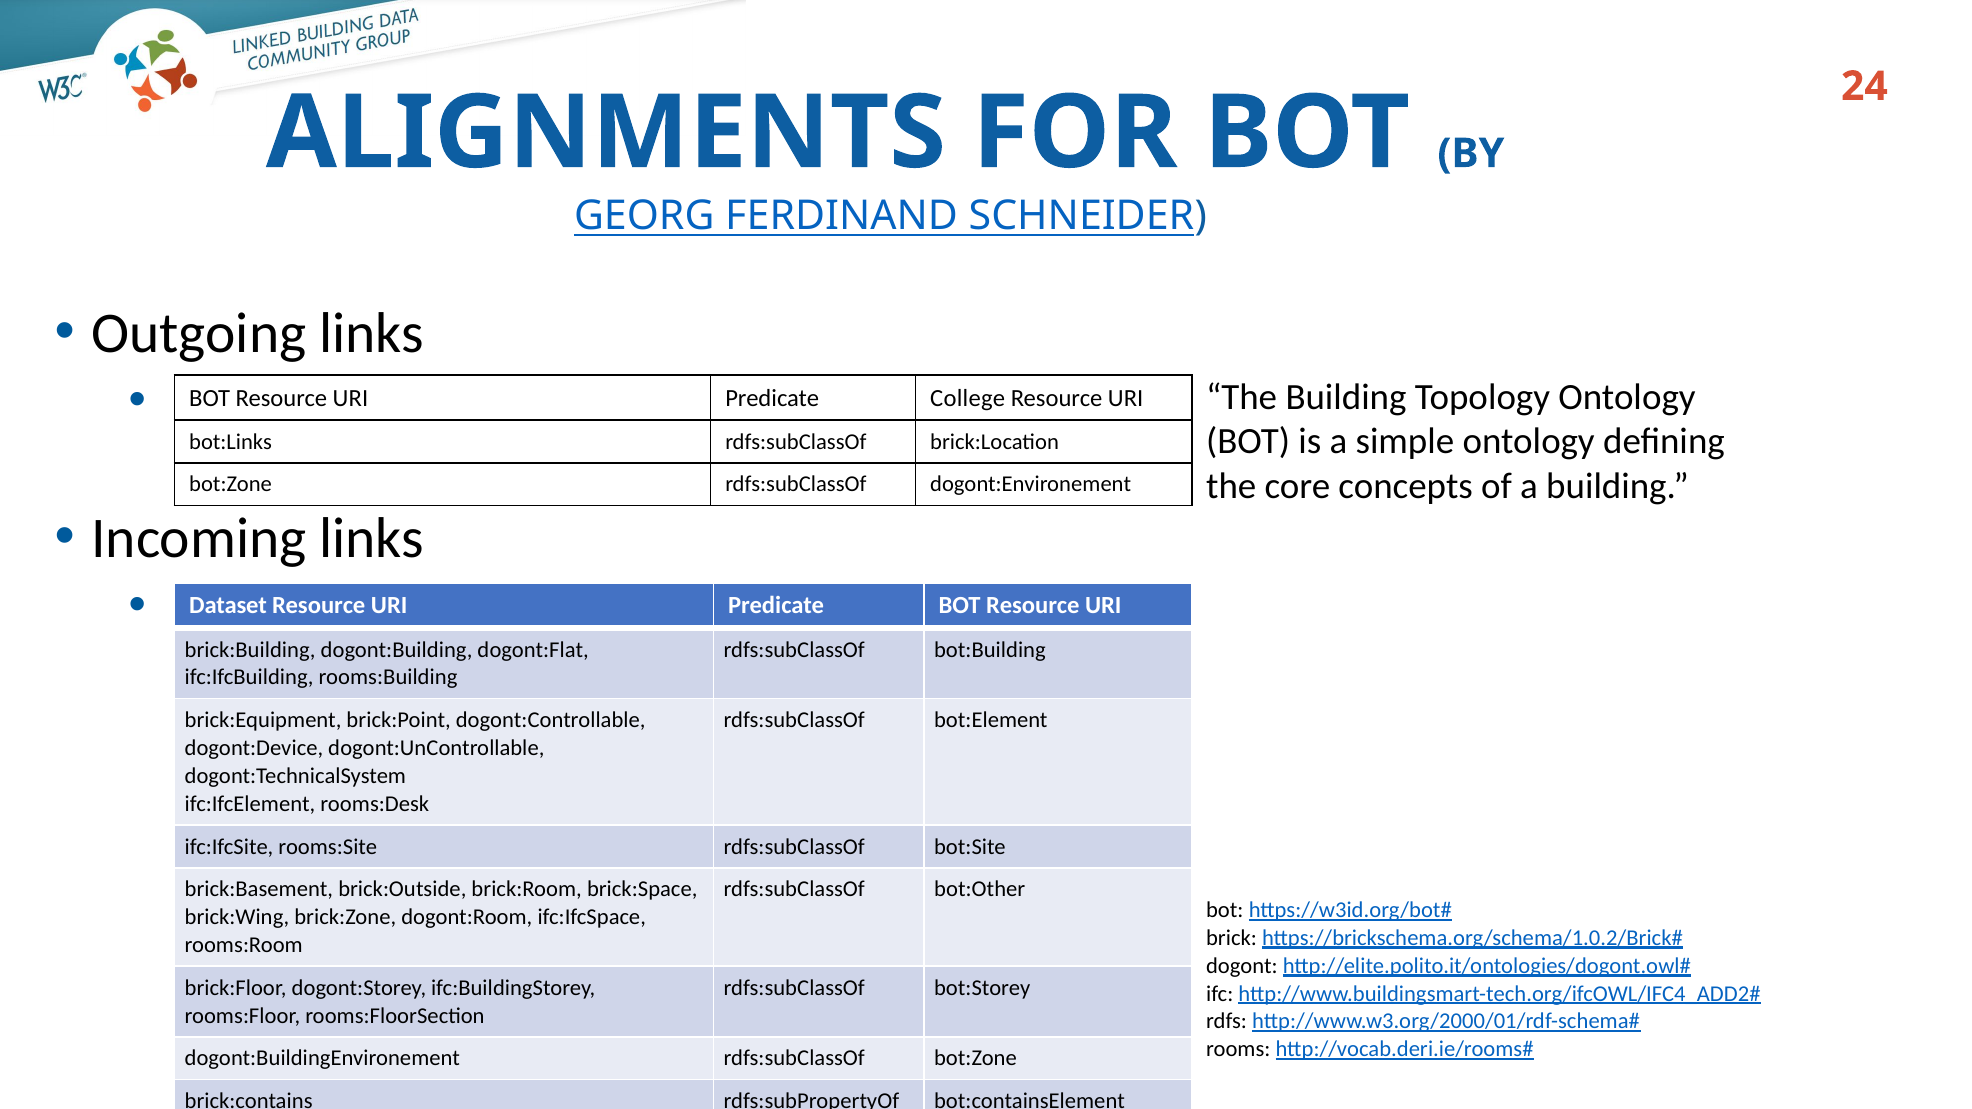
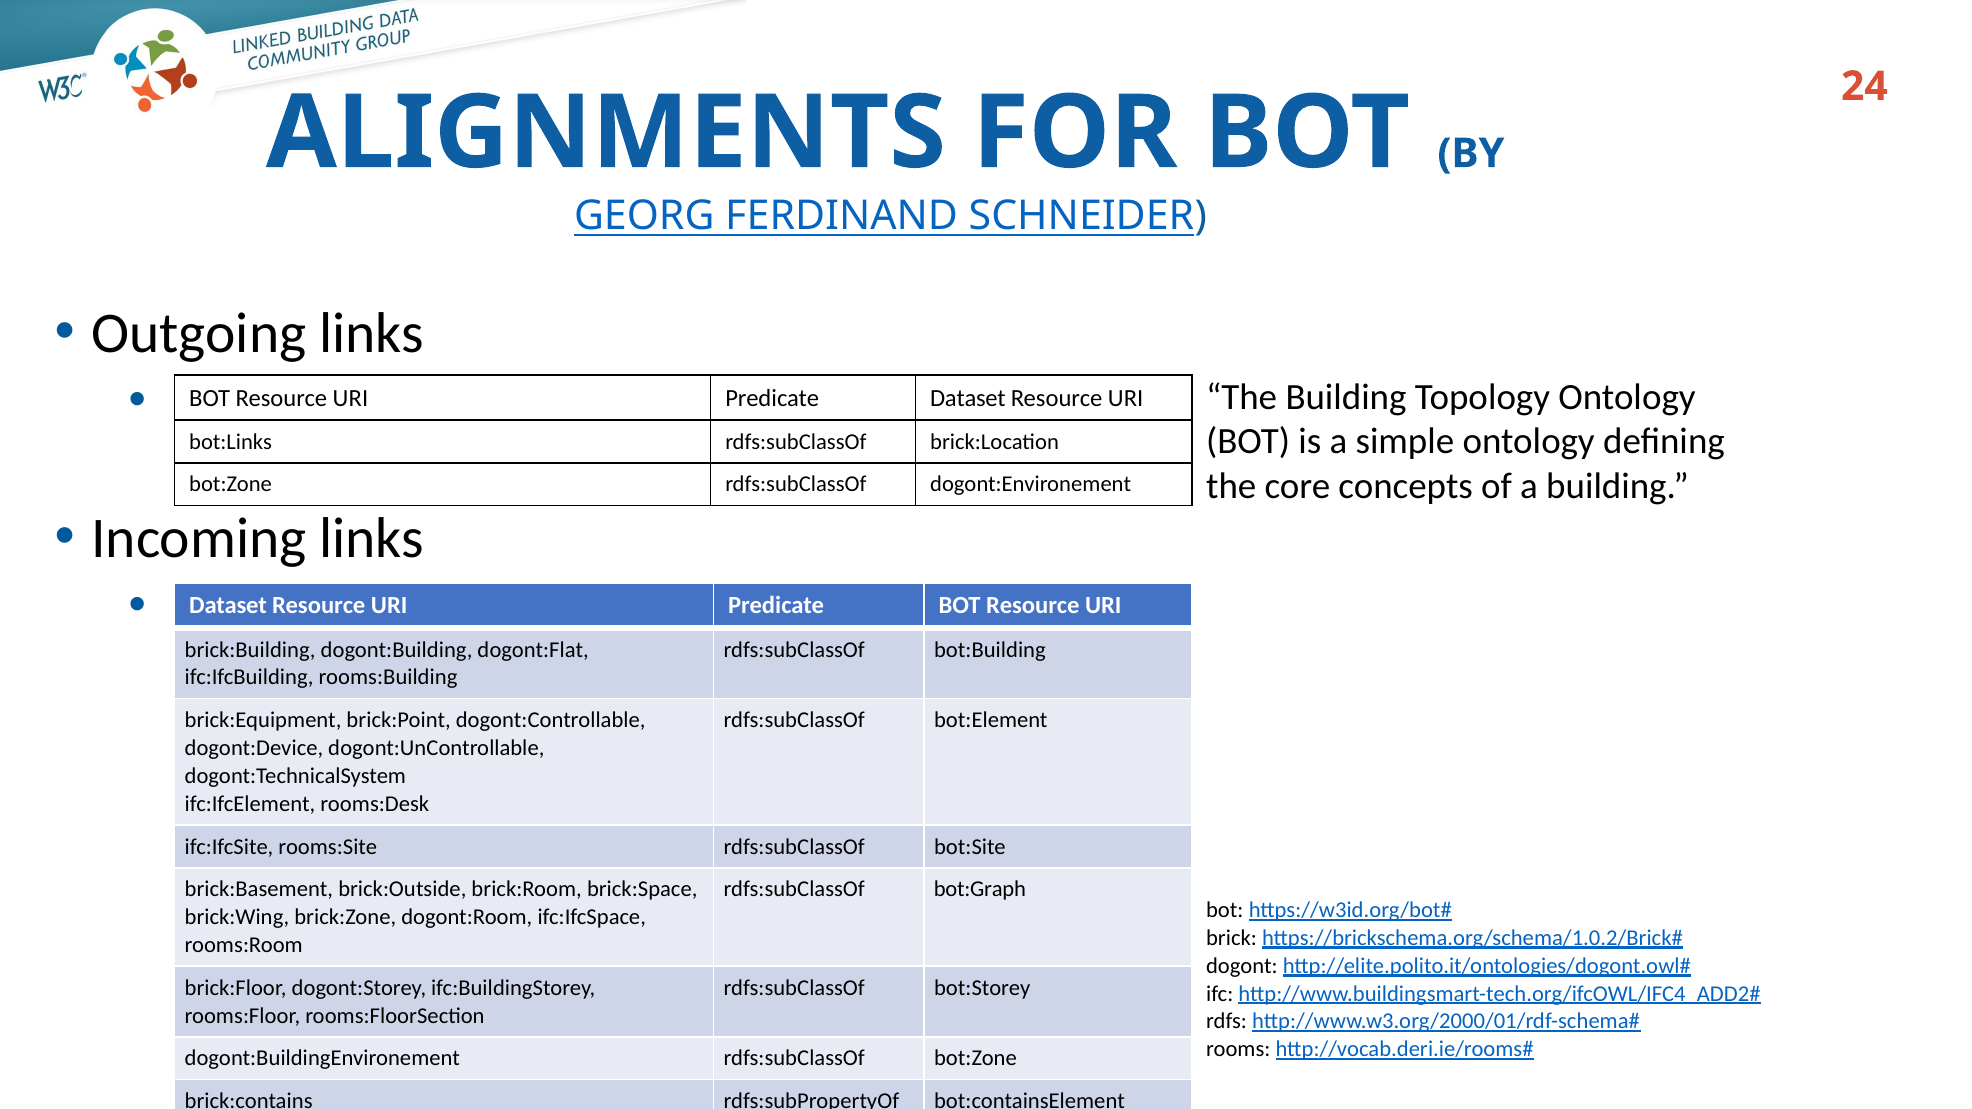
Predicate College: College -> Dataset
bot:Other: bot:Other -> bot:Graph
